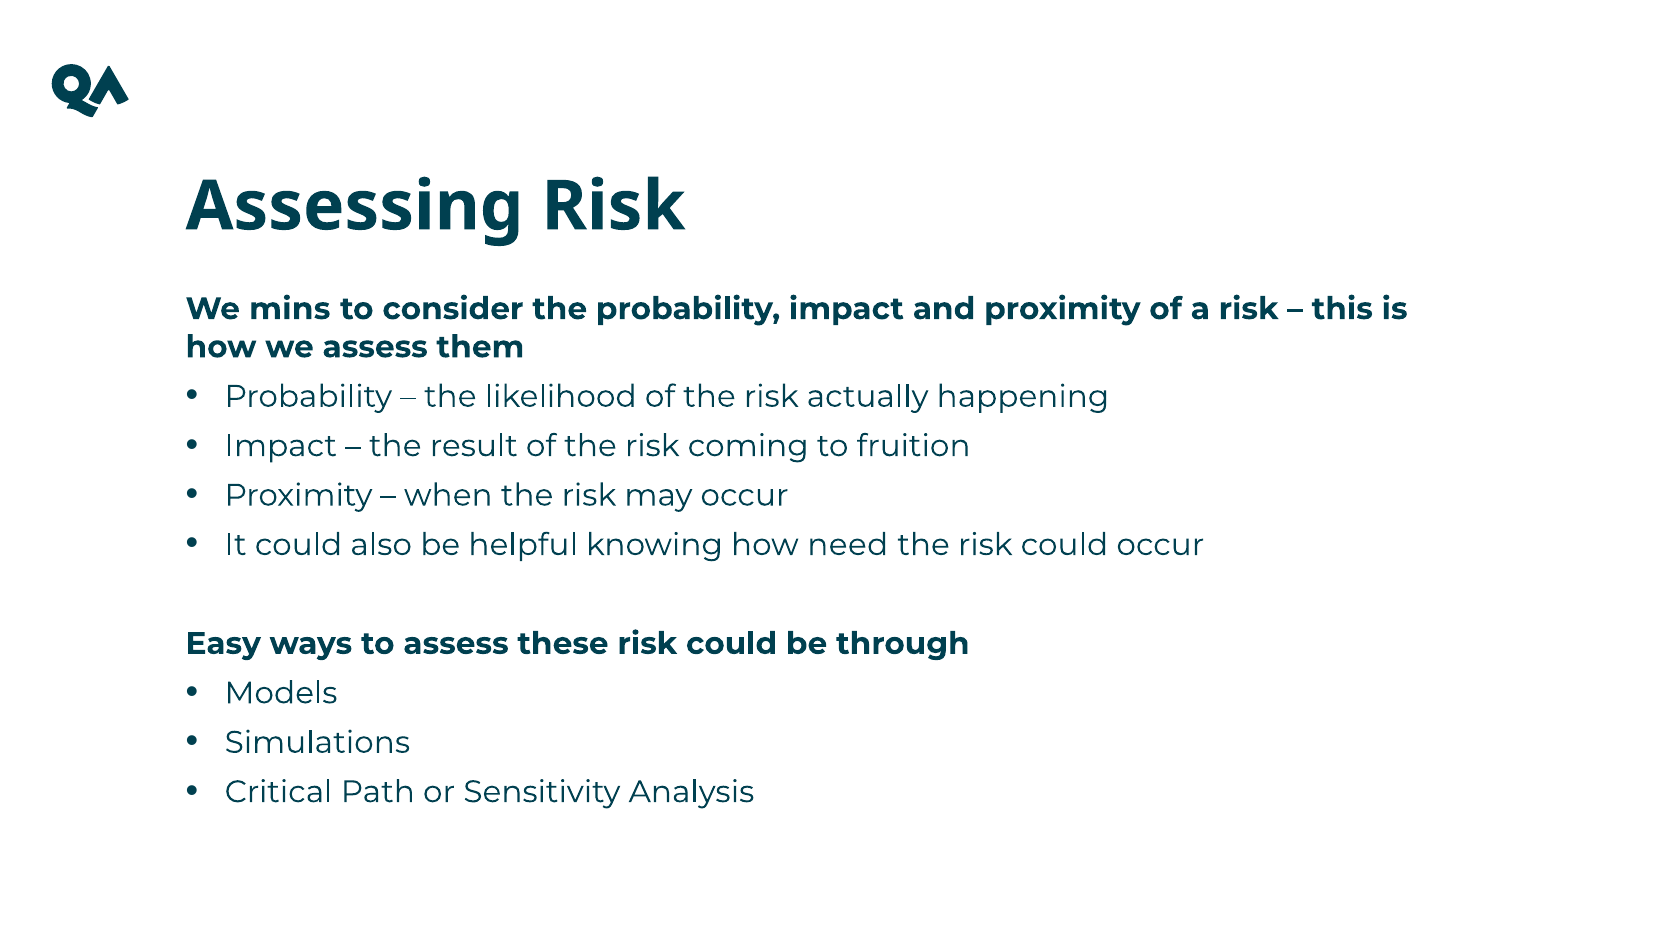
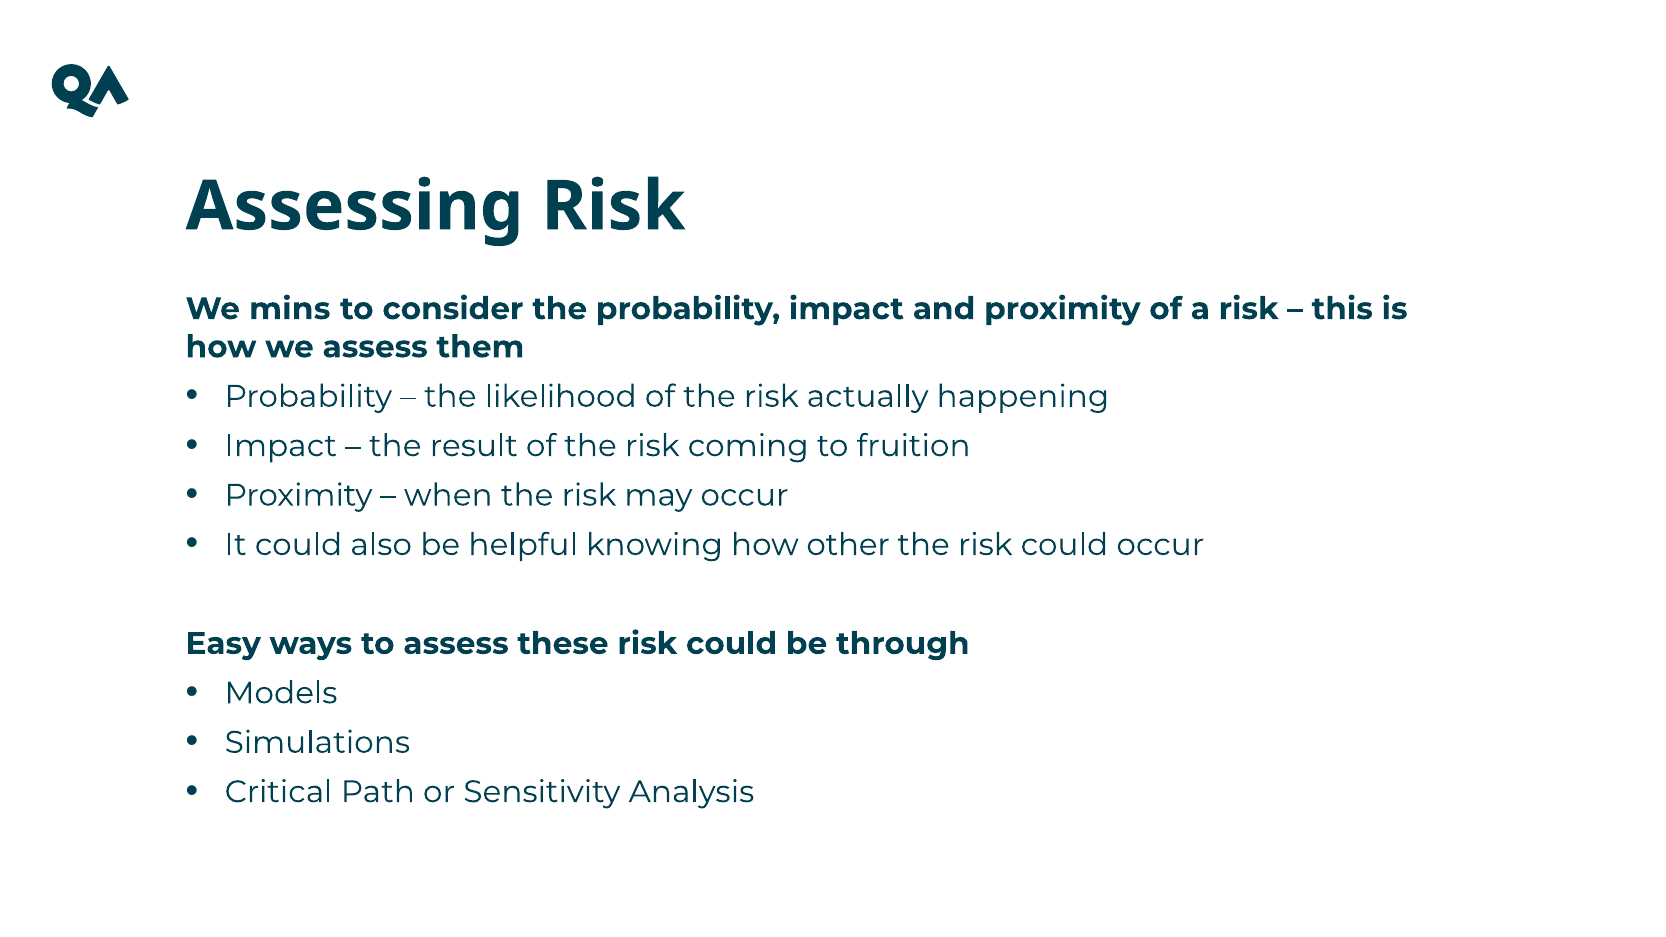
need: need -> other
